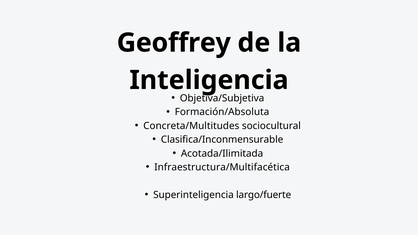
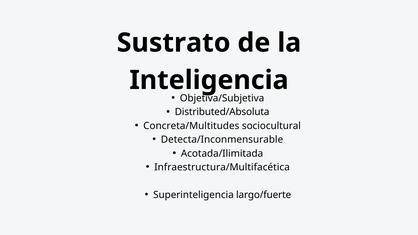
Geoffrey: Geoffrey -> Sustrato
Formación/Absoluta: Formación/Absoluta -> Distributed/Absoluta
Clasifica/Inconmensurable: Clasifica/Inconmensurable -> Detecta/Inconmensurable
